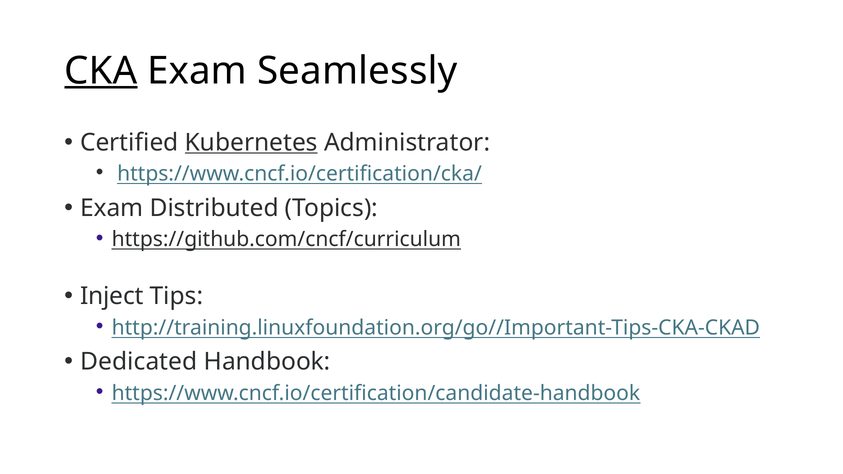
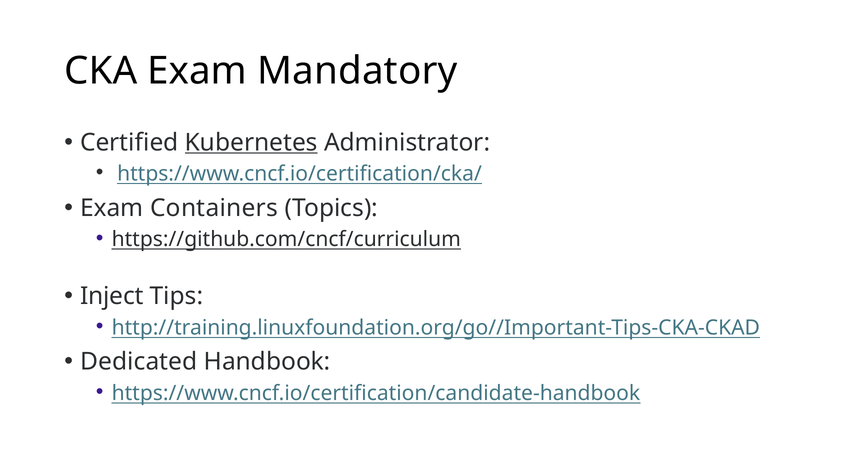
CKA underline: present -> none
Seamlessly: Seamlessly -> Mandatory
Distributed: Distributed -> Containers
